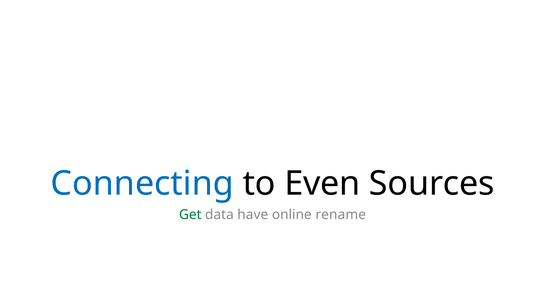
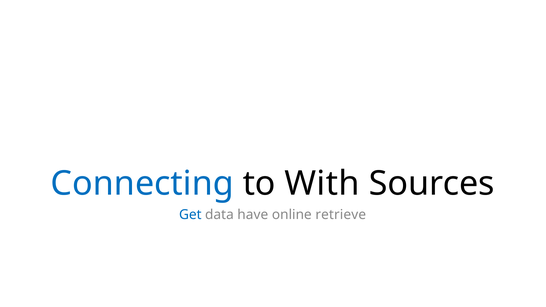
Even: Even -> With
Get colour: green -> blue
rename: rename -> retrieve
